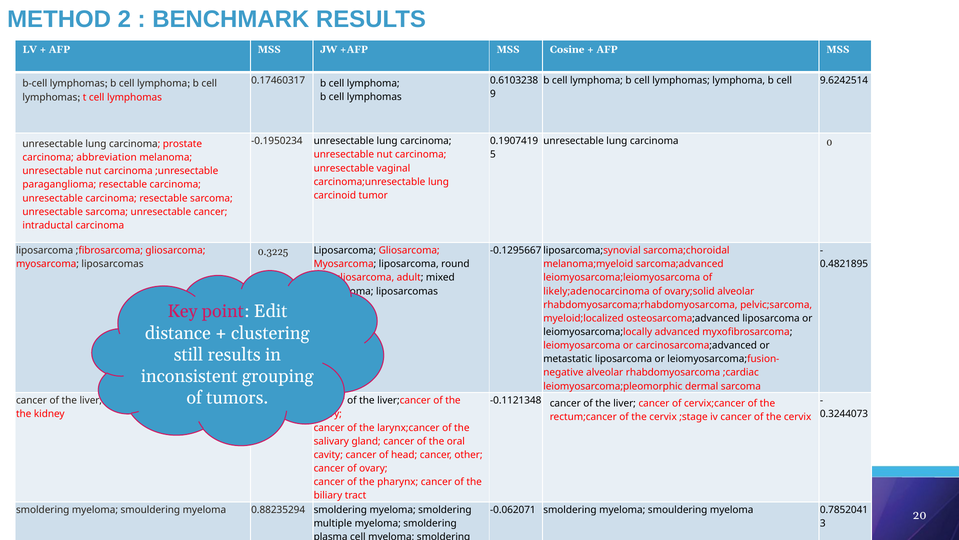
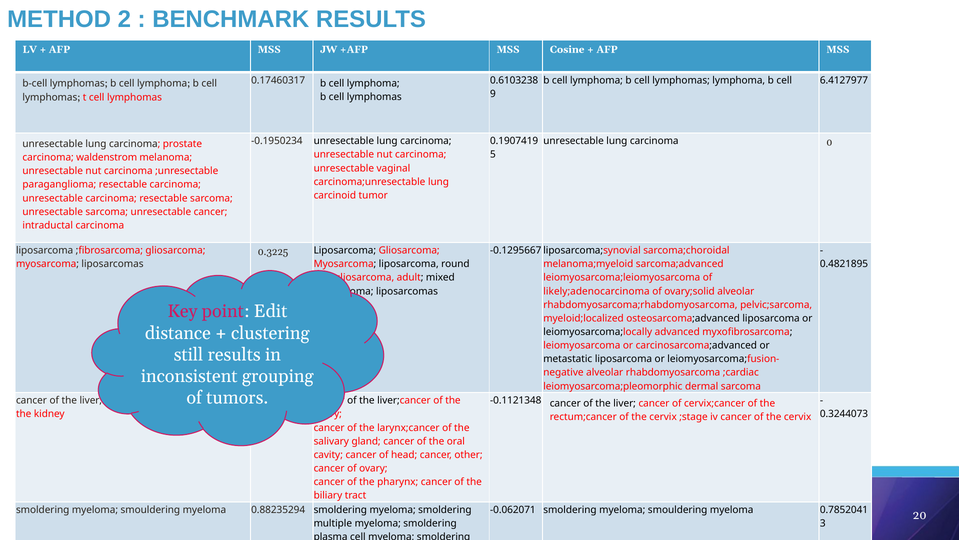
9.6242514: 9.6242514 -> 6.4127977
abbreviation: abbreviation -> waldenstrom
